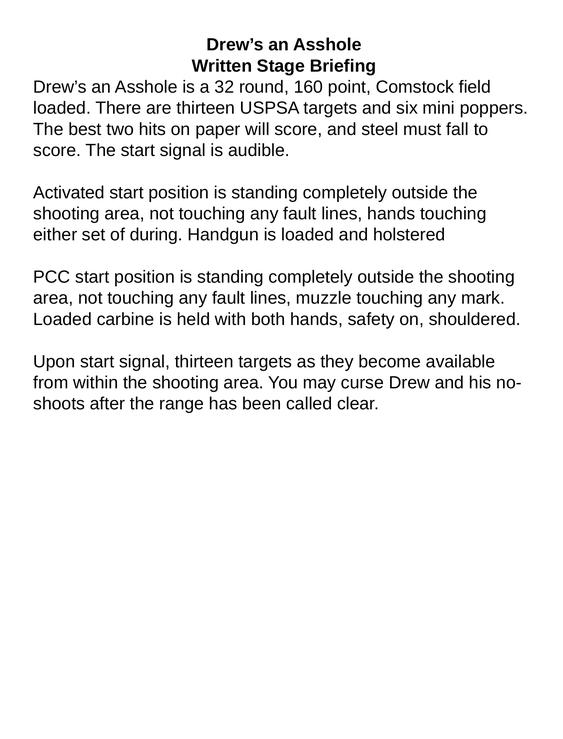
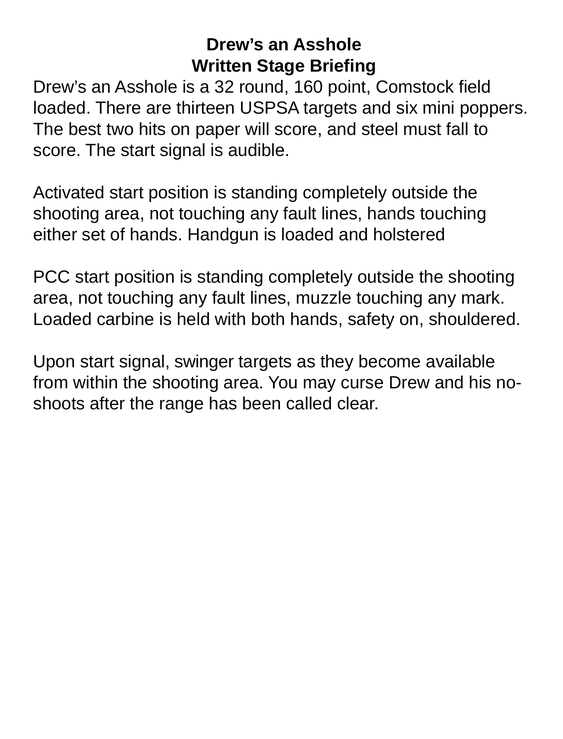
of during: during -> hands
signal thirteen: thirteen -> swinger
